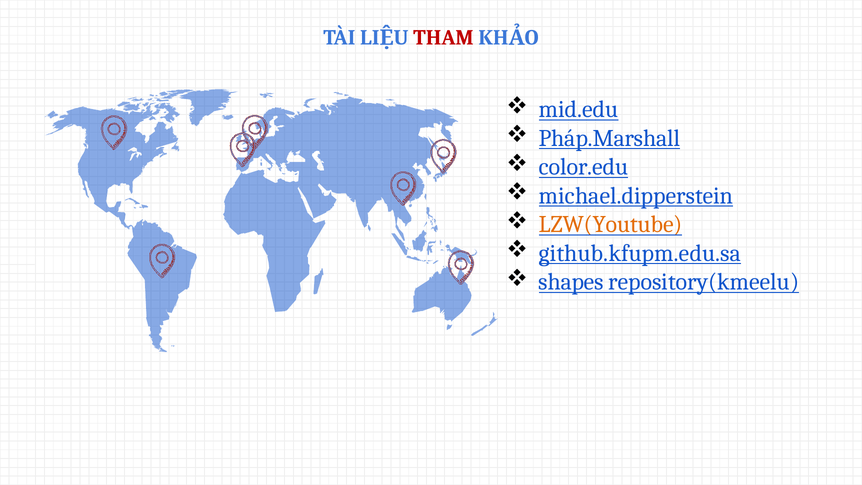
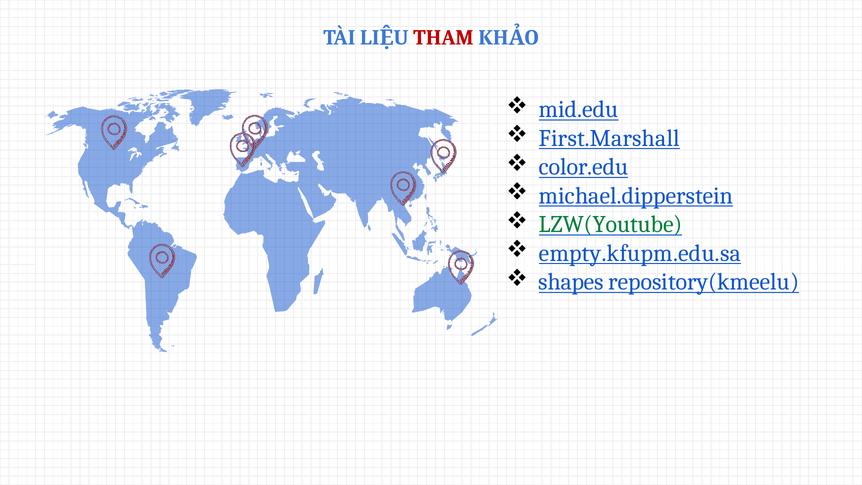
Pháp.Marshall: Pháp.Marshall -> First.Marshall
LZW(Youtube colour: orange -> green
github.kfupm.edu.sa: github.kfupm.edu.sa -> empty.kfupm.edu.sa
